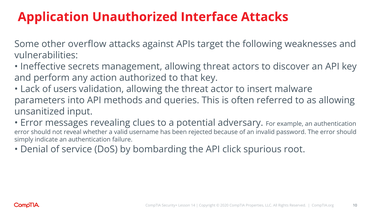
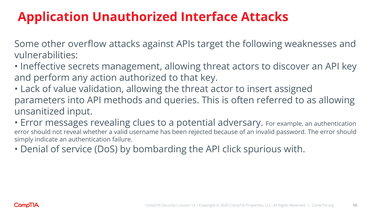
users: users -> value
malware: malware -> assigned
root: root -> with
